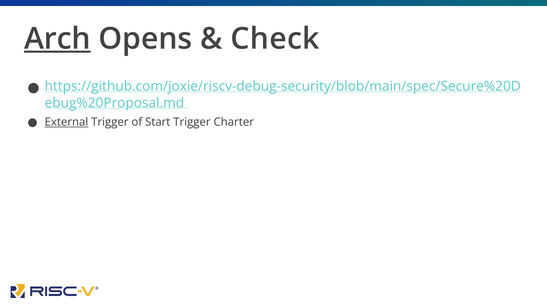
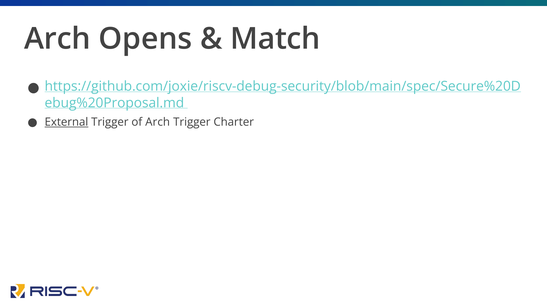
Arch at (57, 39) underline: present -> none
Check: Check -> Match
of Start: Start -> Arch
